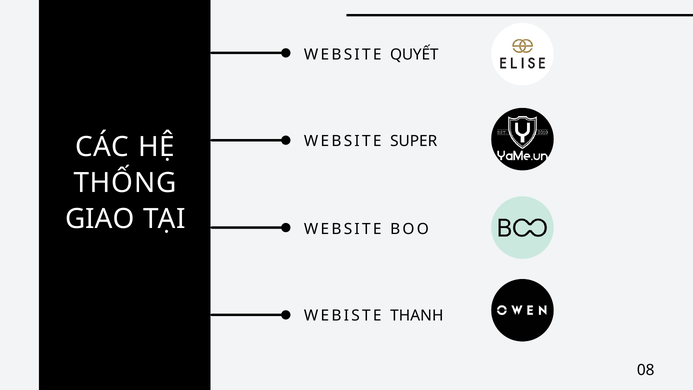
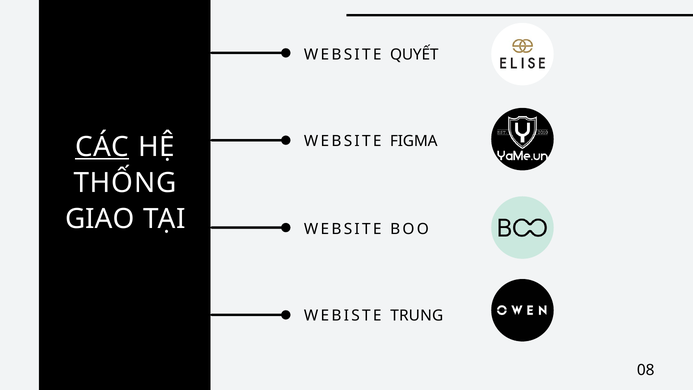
SUPER: SUPER -> FIGMA
CÁC underline: none -> present
THANH: THANH -> TRUNG
